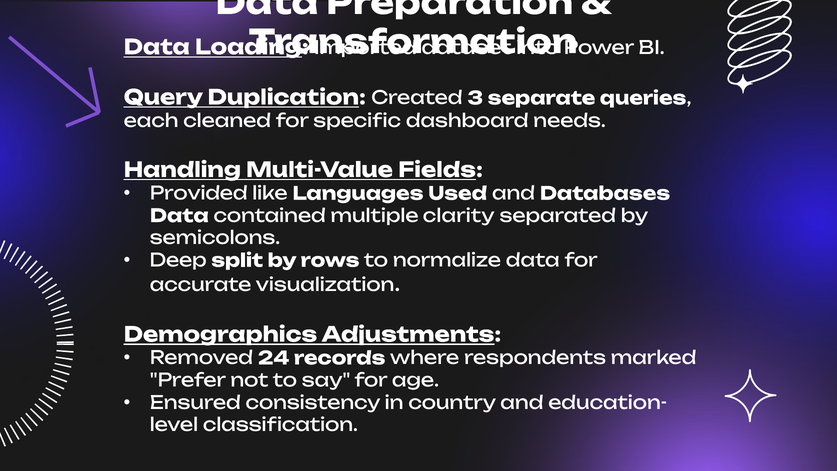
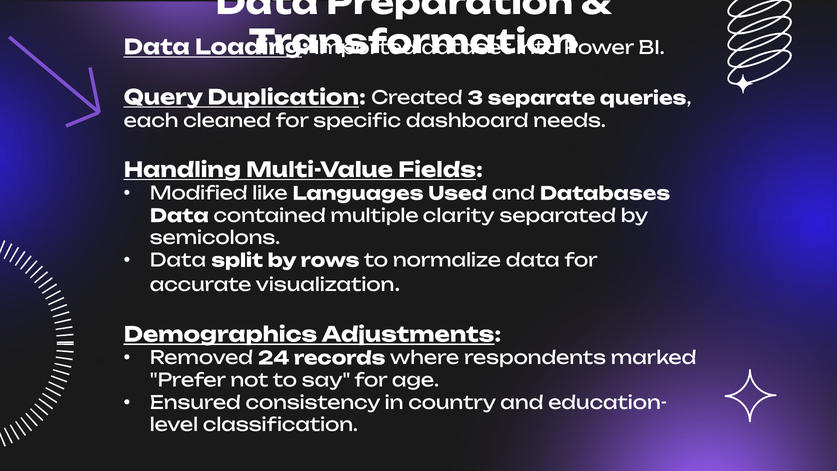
Provided: Provided -> Modified
Deep at (178, 261): Deep -> Data
